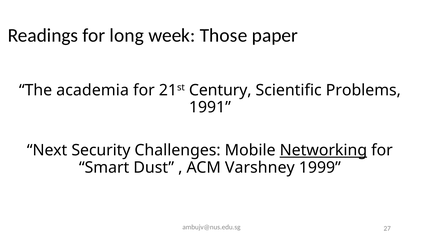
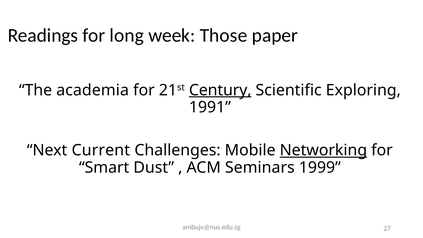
Century underline: none -> present
Problems: Problems -> Exploring
Security: Security -> Current
Varshney: Varshney -> Seminars
